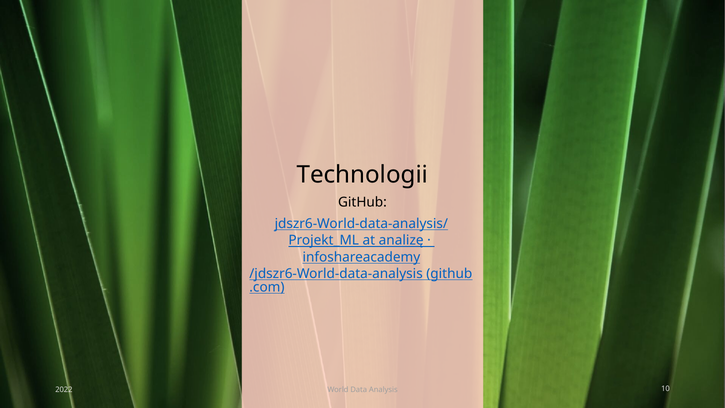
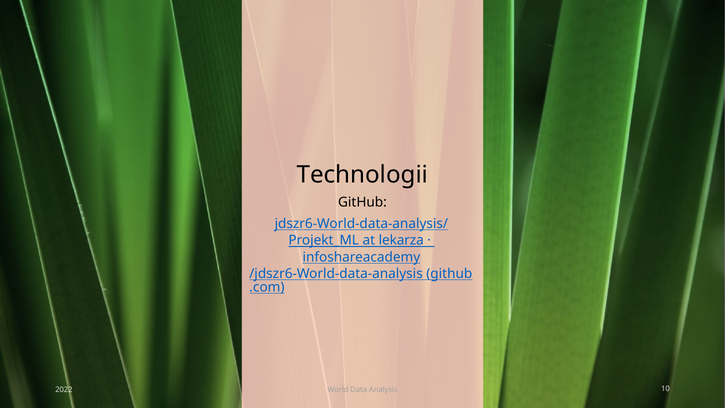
analizę: analizę -> lekarza
